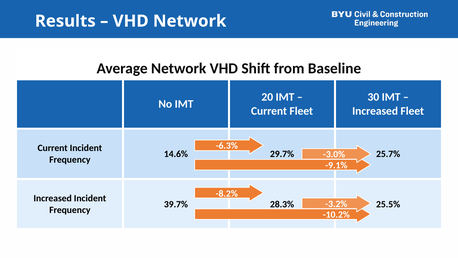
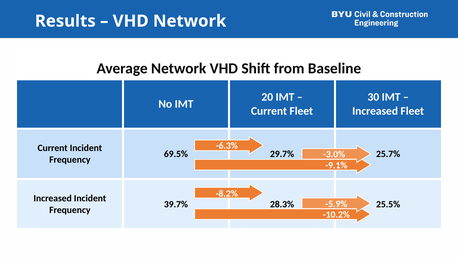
14.6%: 14.6% -> 69.5%
-3.2%: -3.2% -> -5.9%
